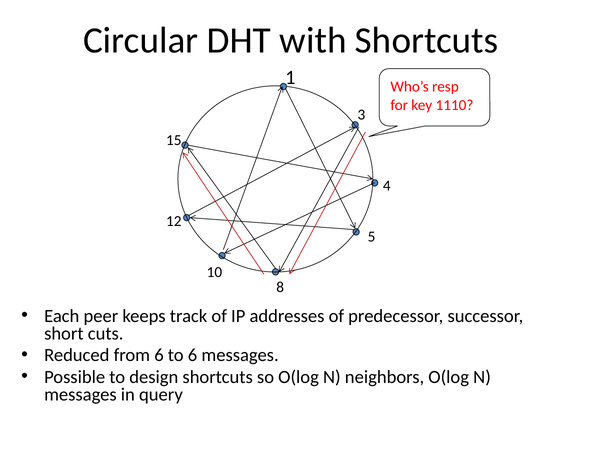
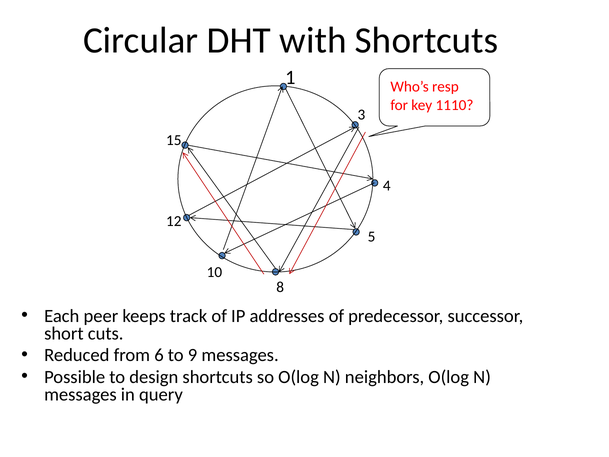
to 6: 6 -> 9
